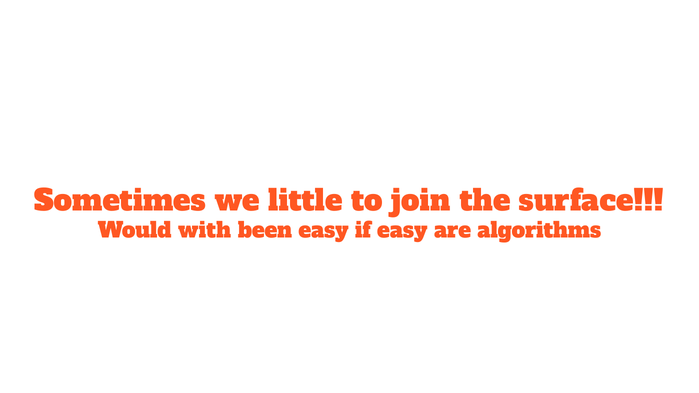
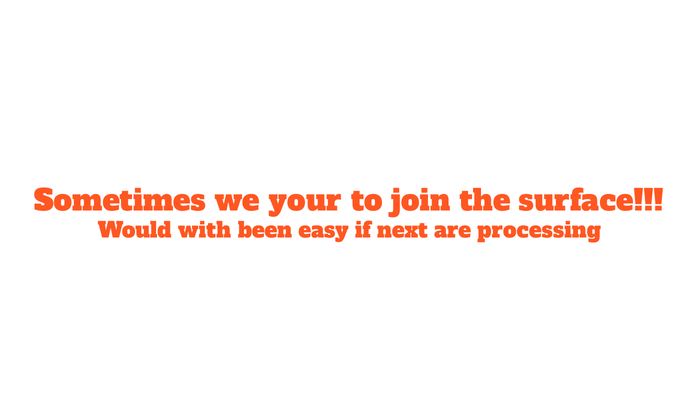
little: little -> your
if easy: easy -> next
algorithms: algorithms -> processing
